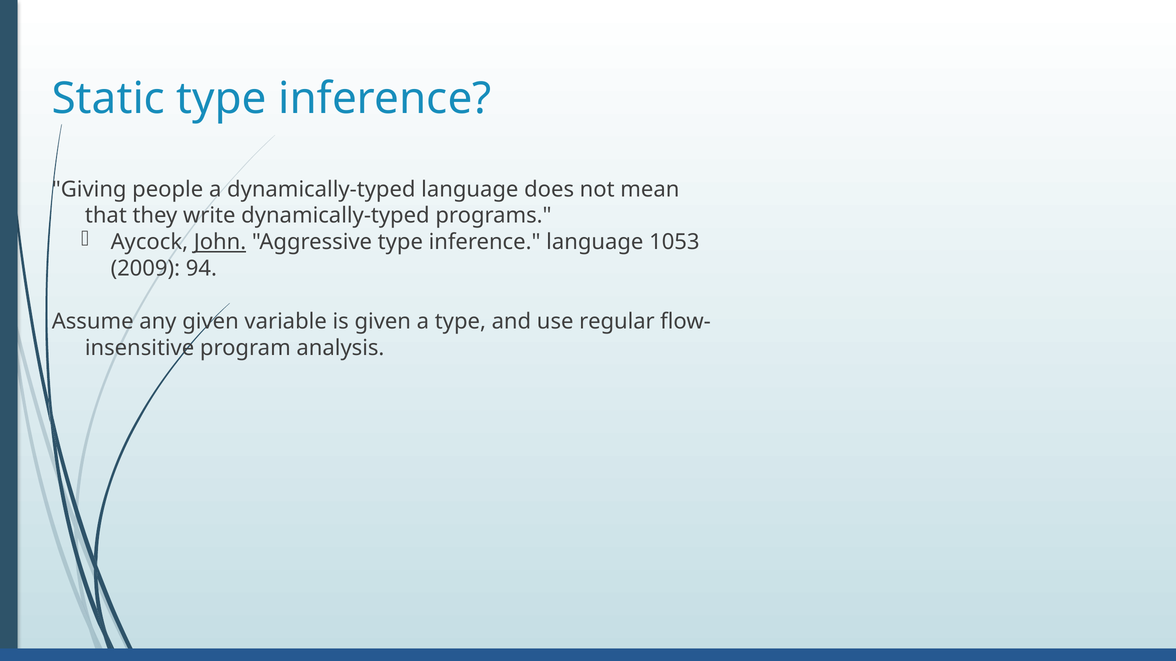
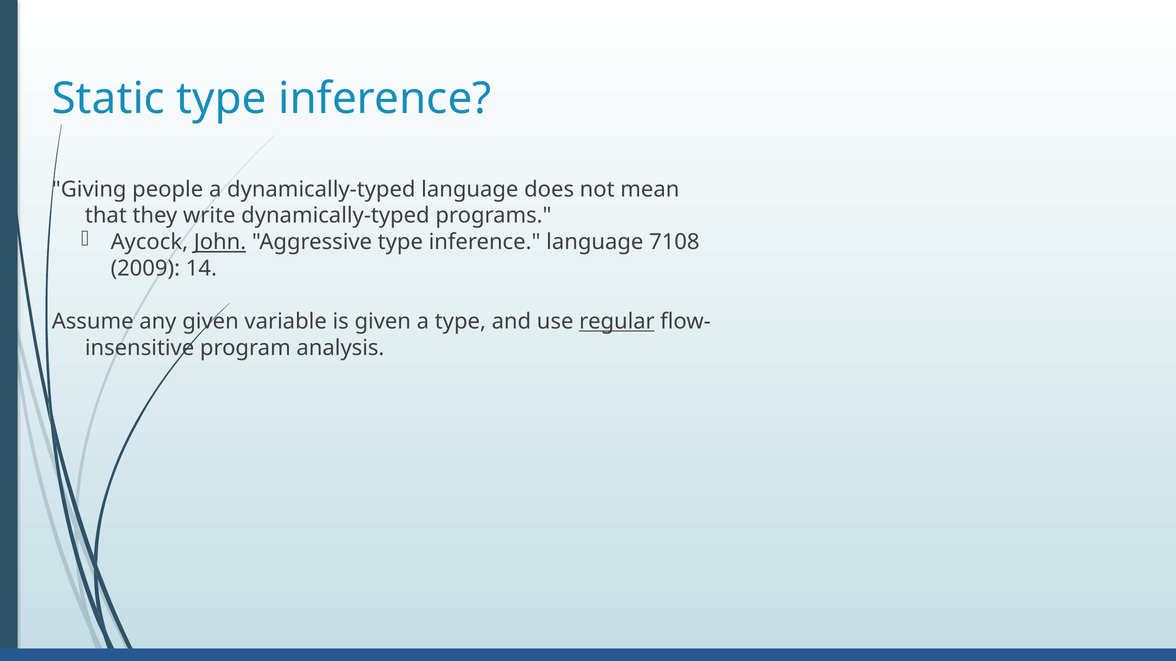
1053: 1053 -> 7108
94: 94 -> 14
regular underline: none -> present
